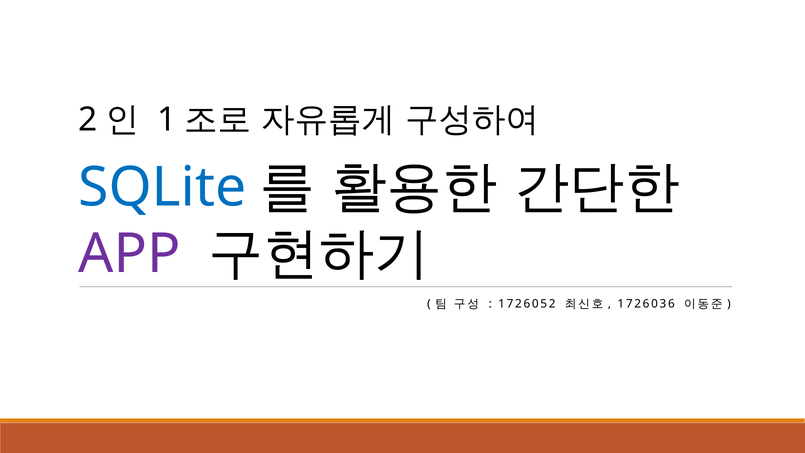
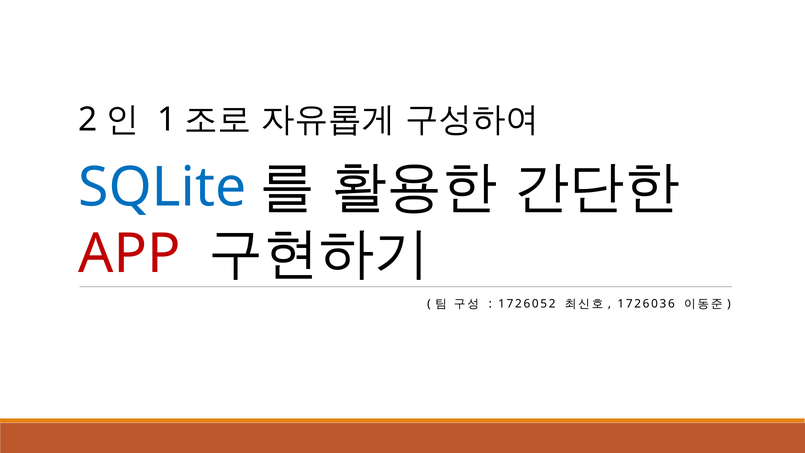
APP colour: purple -> red
